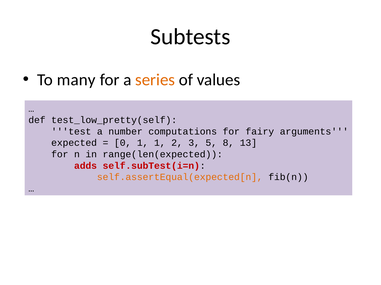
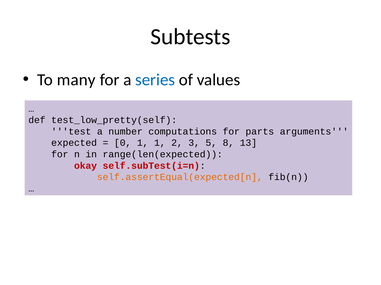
series colour: orange -> blue
fairy: fairy -> parts
adds: adds -> okay
